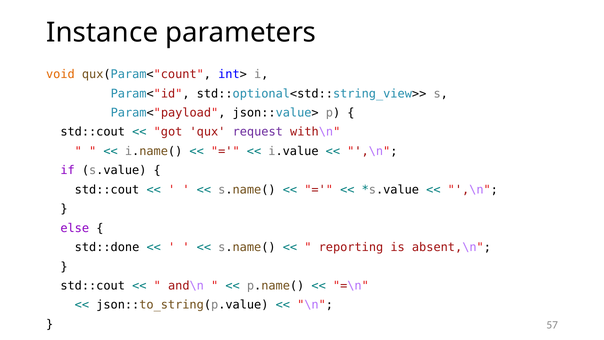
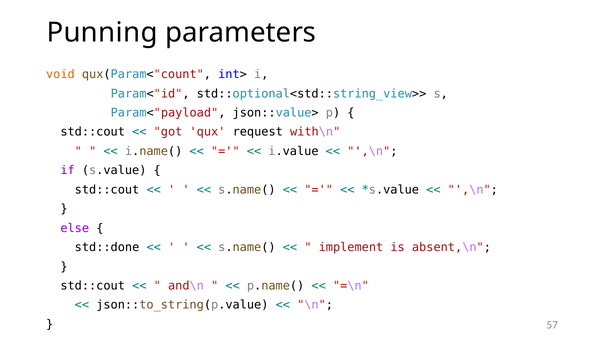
Instance: Instance -> Punning
request colour: purple -> black
reporting: reporting -> implement
